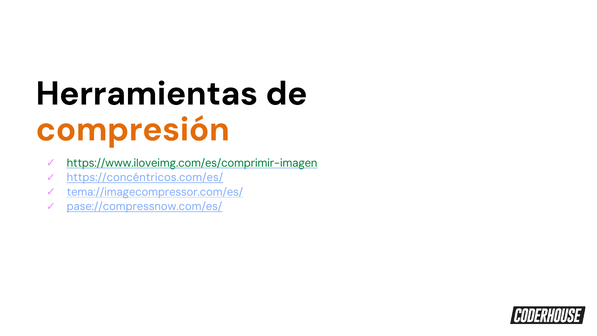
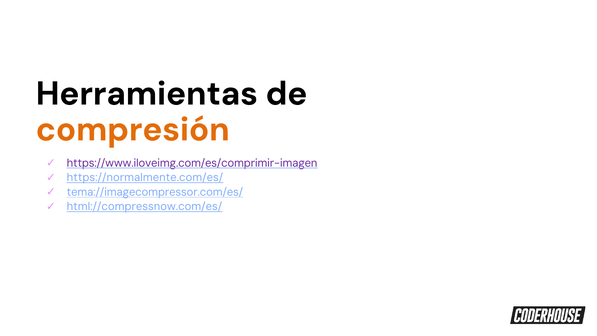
https://www.iloveimg.com/es/comprimir-imagen colour: green -> purple
https://concéntricos.com/es/: https://concéntricos.com/es/ -> https://normalmente.com/es/
pase://compressnow.com/es/: pase://compressnow.com/es/ -> html://compressnow.com/es/
